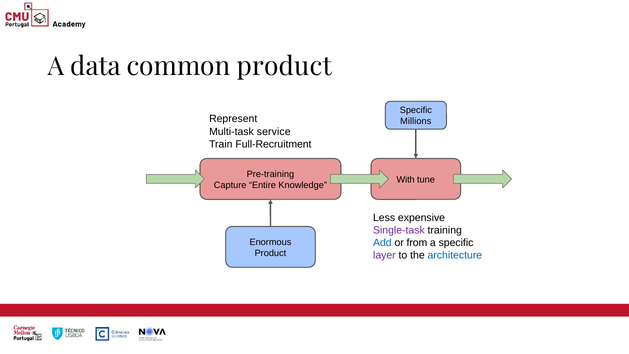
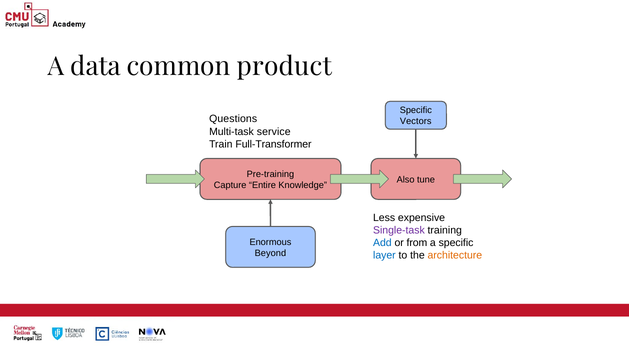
Represent: Represent -> Questions
Millions: Millions -> Vectors
Full-Recruitment: Full-Recruitment -> Full-Transformer
With: With -> Also
Product at (270, 253): Product -> Beyond
layer colour: purple -> blue
architecture colour: blue -> orange
